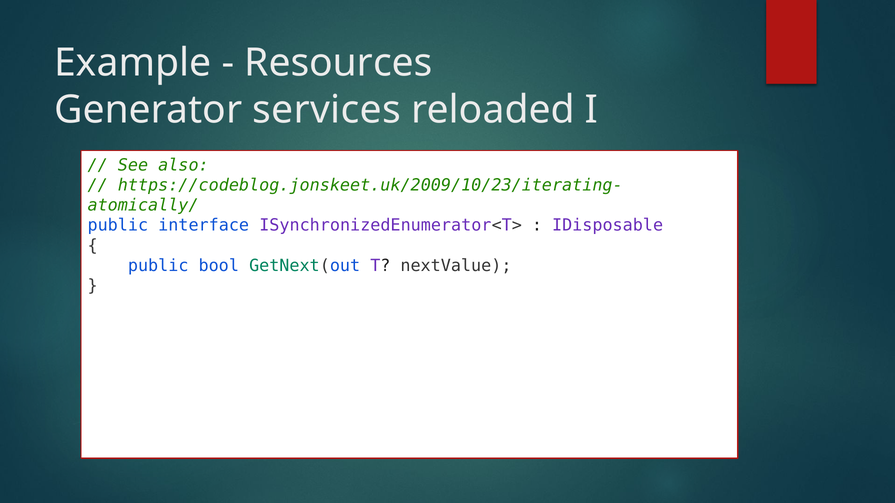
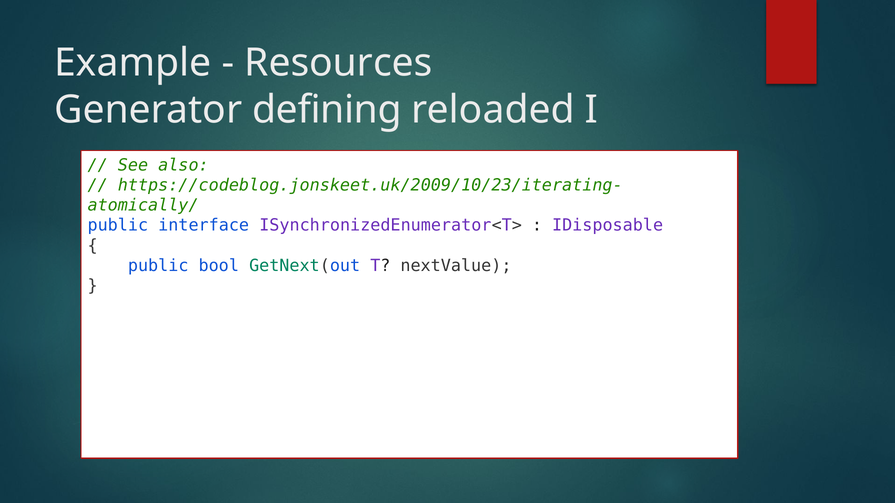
services: services -> defining
